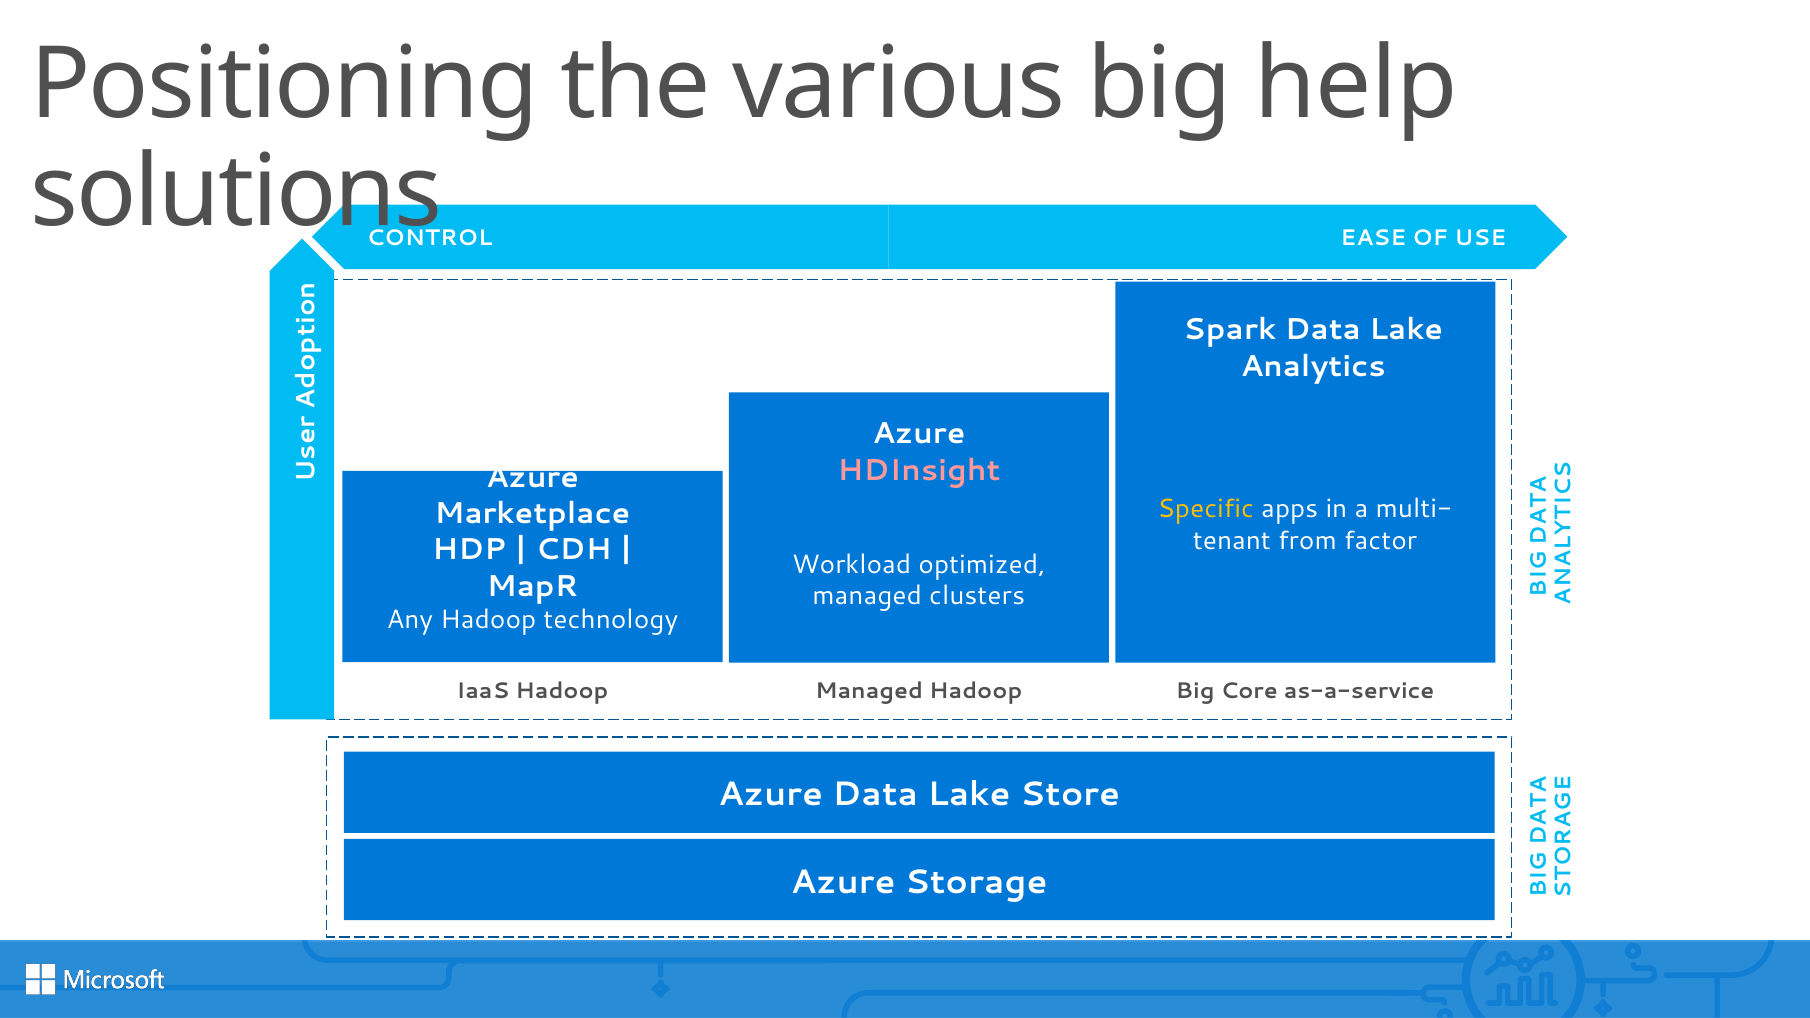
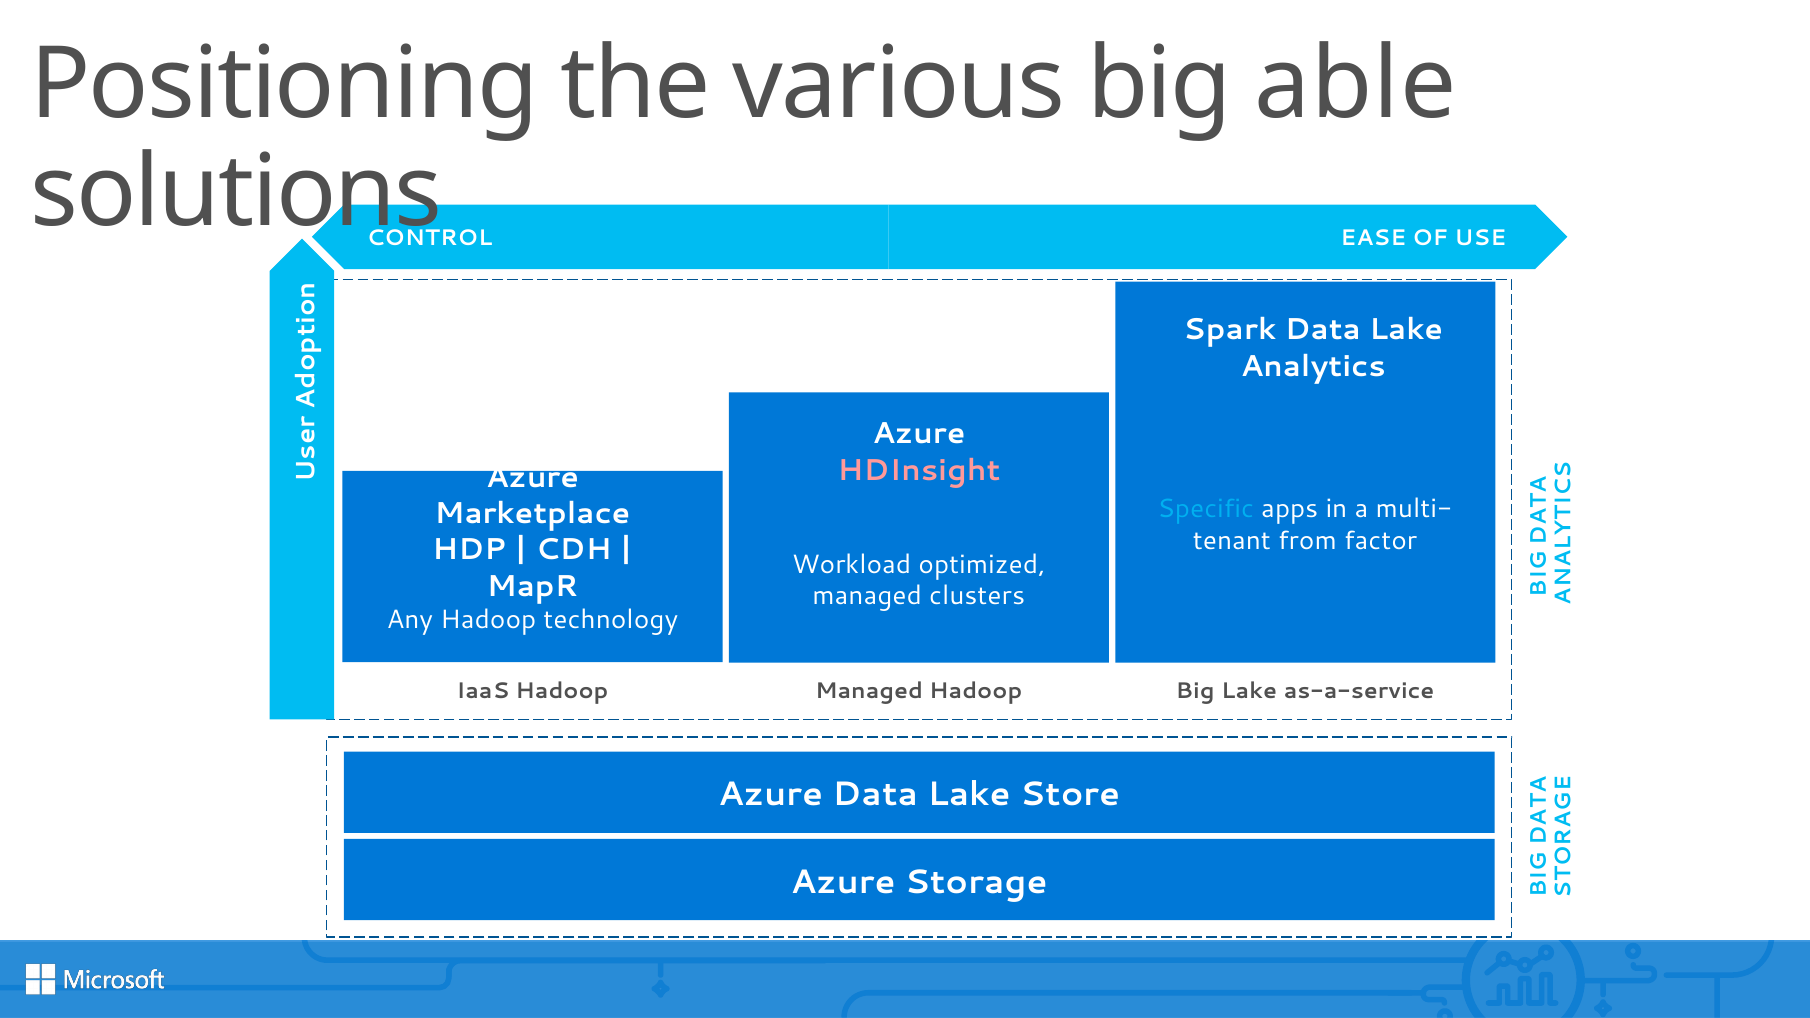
help: help -> able
Specific colour: yellow -> light blue
Big Core: Core -> Lake
